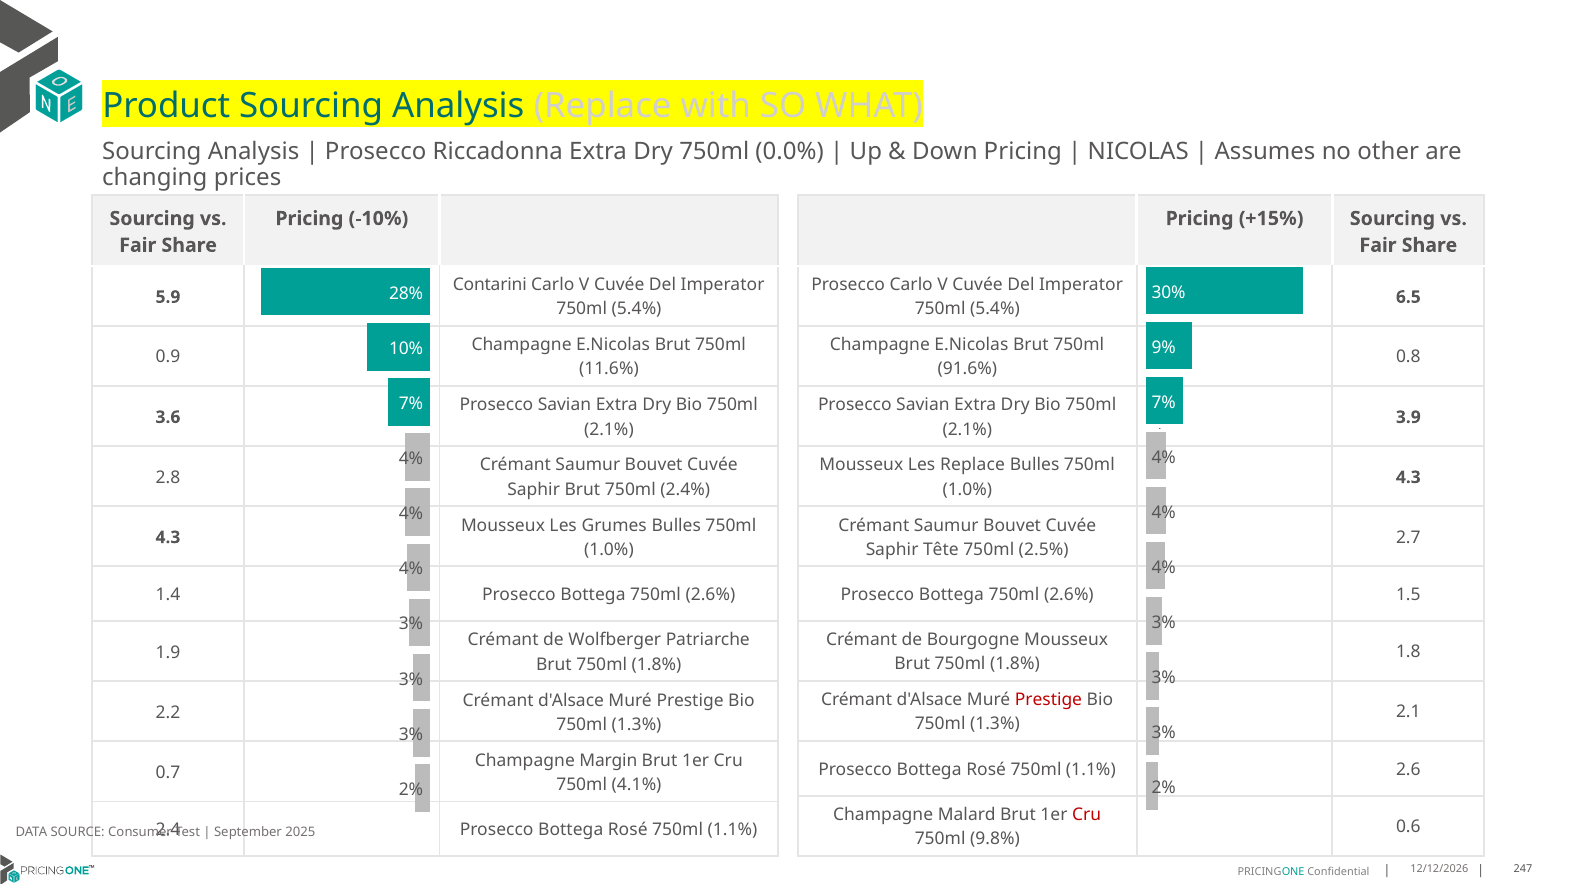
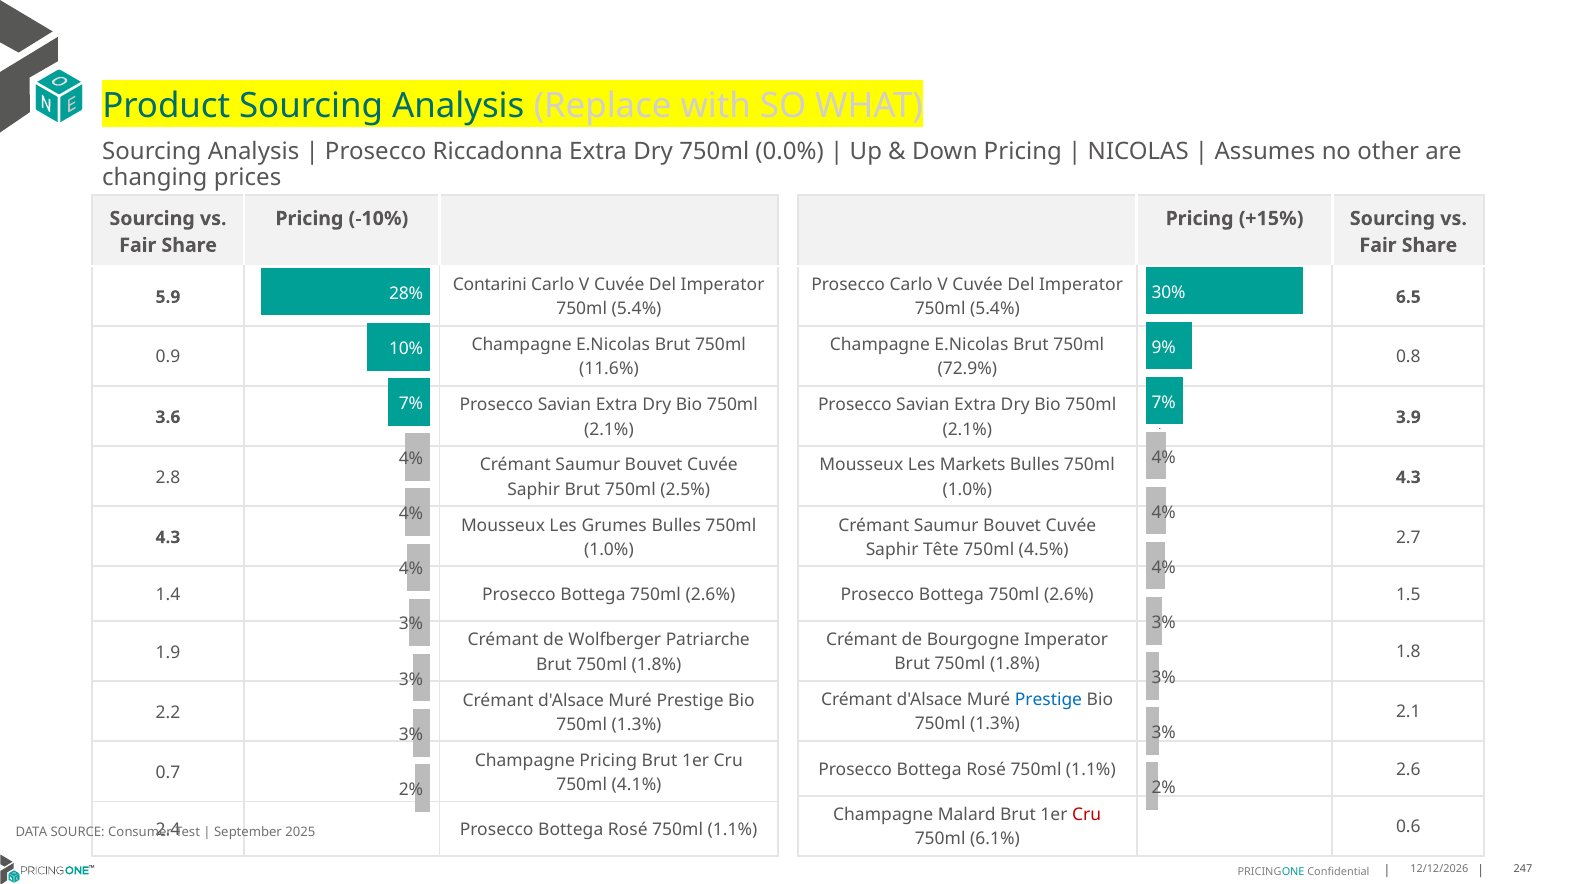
91.6%: 91.6% -> 72.9%
Les Replace: Replace -> Markets
2.4%: 2.4% -> 2.5%
2.5%: 2.5% -> 4.5%
Bourgogne Mousseux: Mousseux -> Imperator
Prestige at (1049, 700) colour: red -> blue
Champagne Margin: Margin -> Pricing
9.8%: 9.8% -> 6.1%
